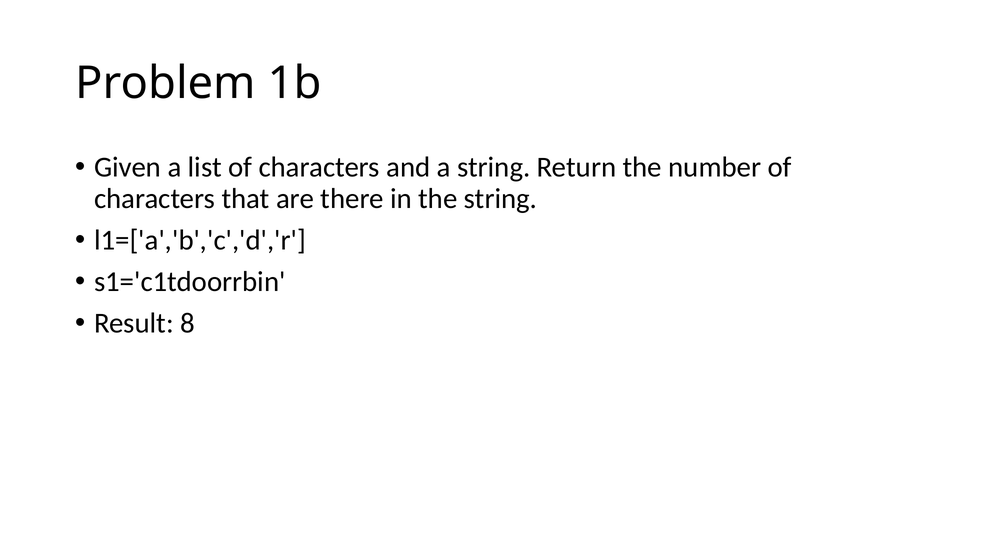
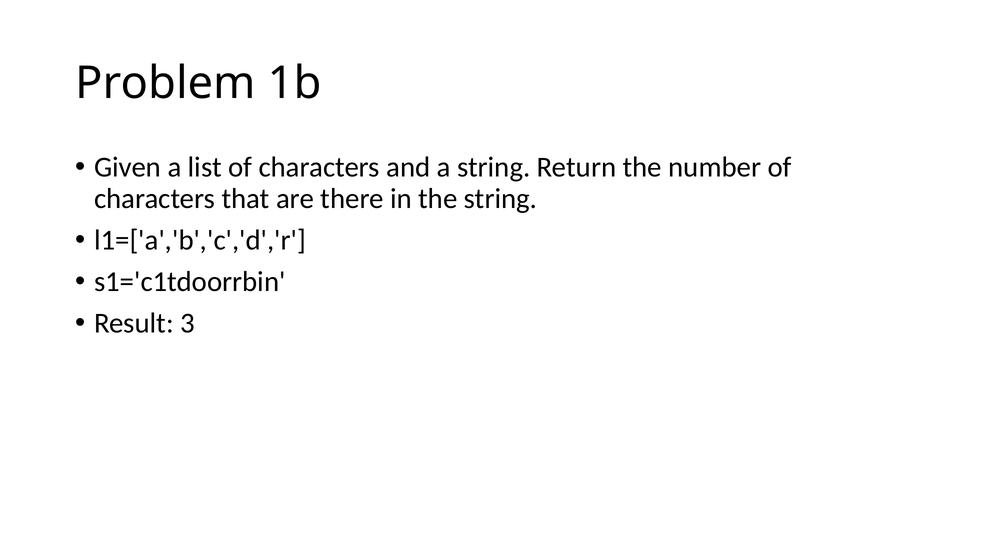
8: 8 -> 3
